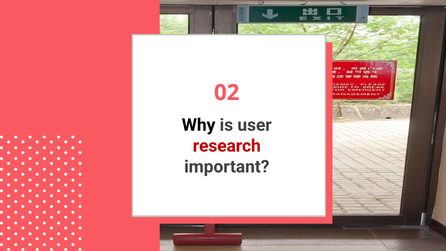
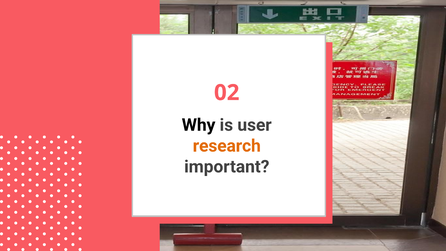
research colour: red -> orange
